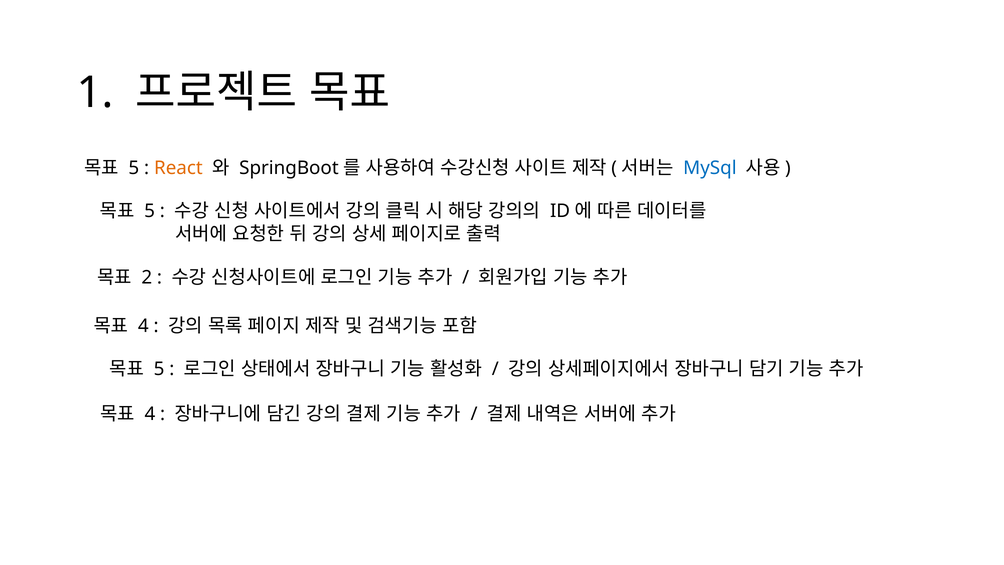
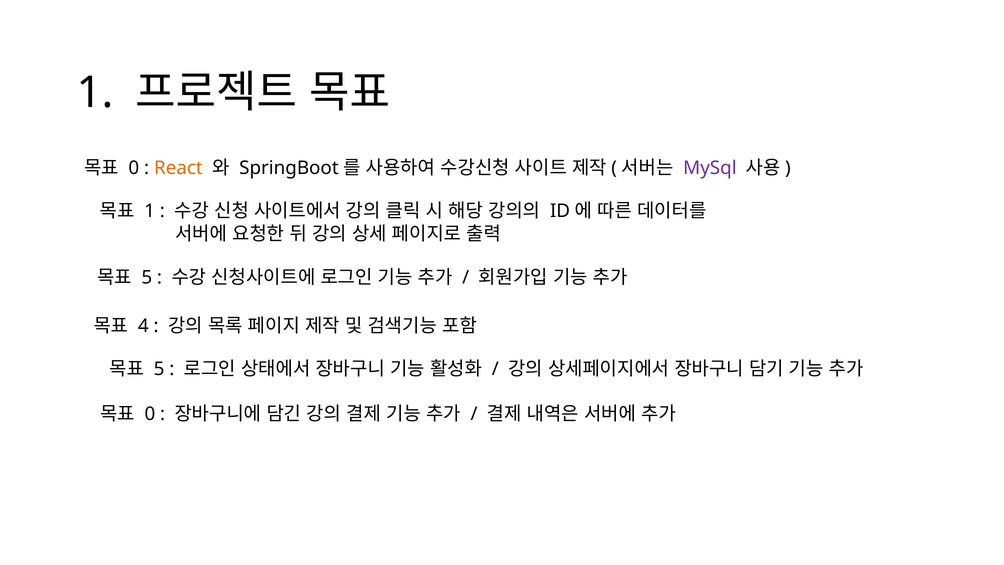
5 at (134, 168): 5 -> 0
MySql colour: blue -> purple
5 at (150, 211): 5 -> 1
2 at (147, 277): 2 -> 5
4 at (150, 414): 4 -> 0
